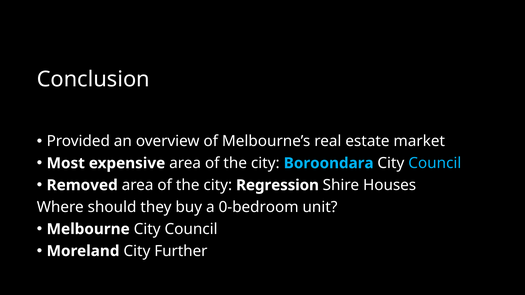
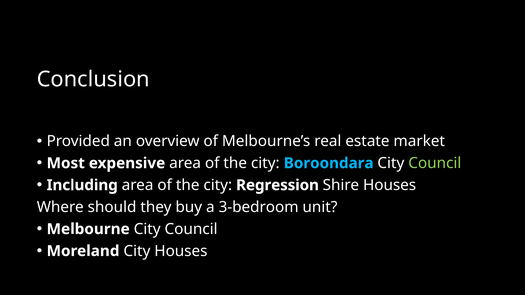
Council at (435, 163) colour: light blue -> light green
Removed: Removed -> Including
0-bedroom: 0-bedroom -> 3-bedroom
City Further: Further -> Houses
